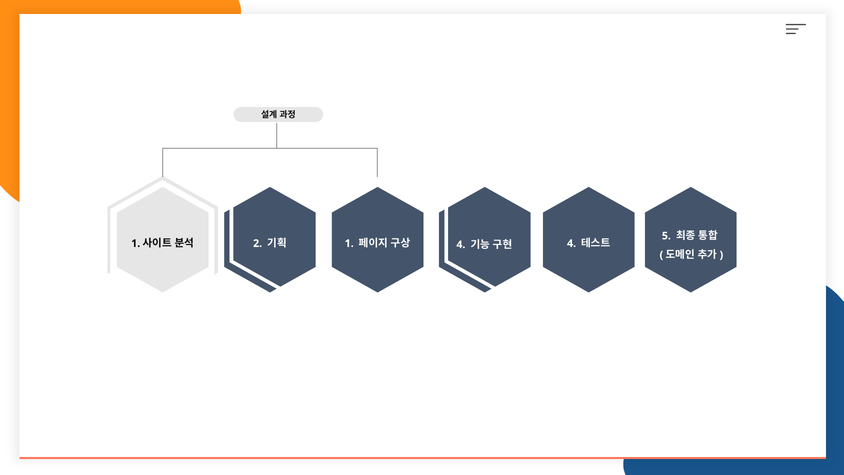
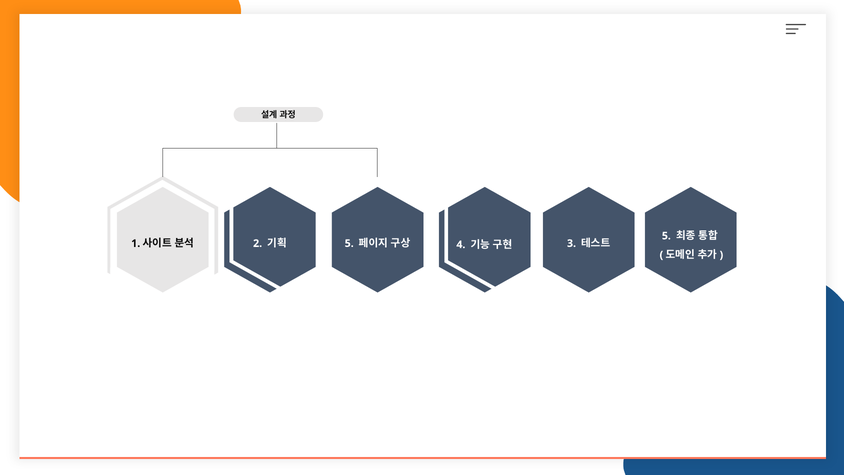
1 at (349, 243): 1 -> 5
4 at (572, 243): 4 -> 3
